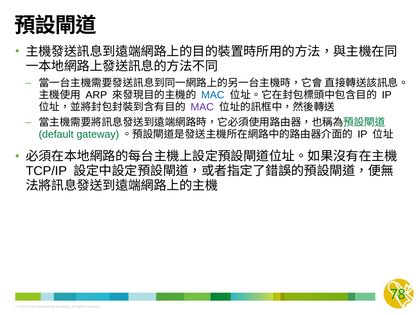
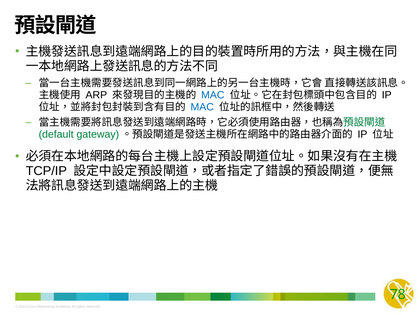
MAC at (202, 107) colour: purple -> blue
